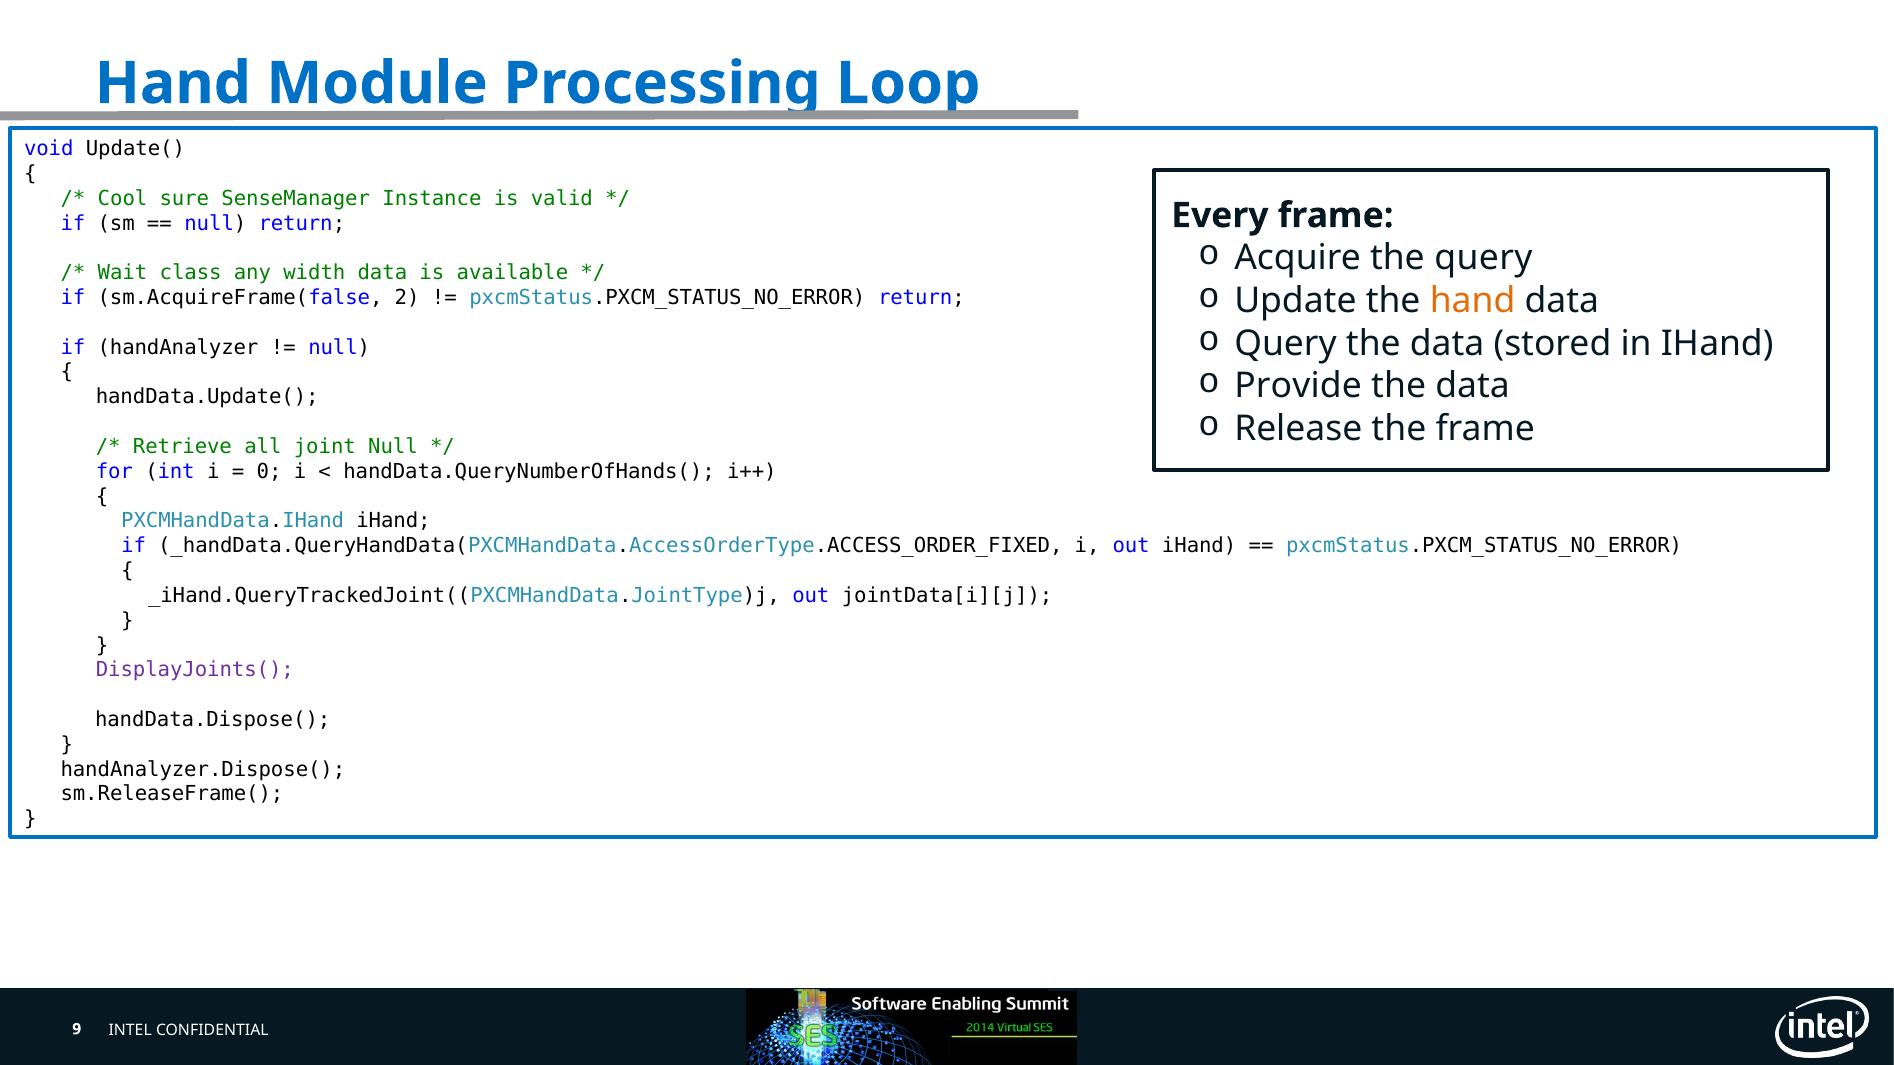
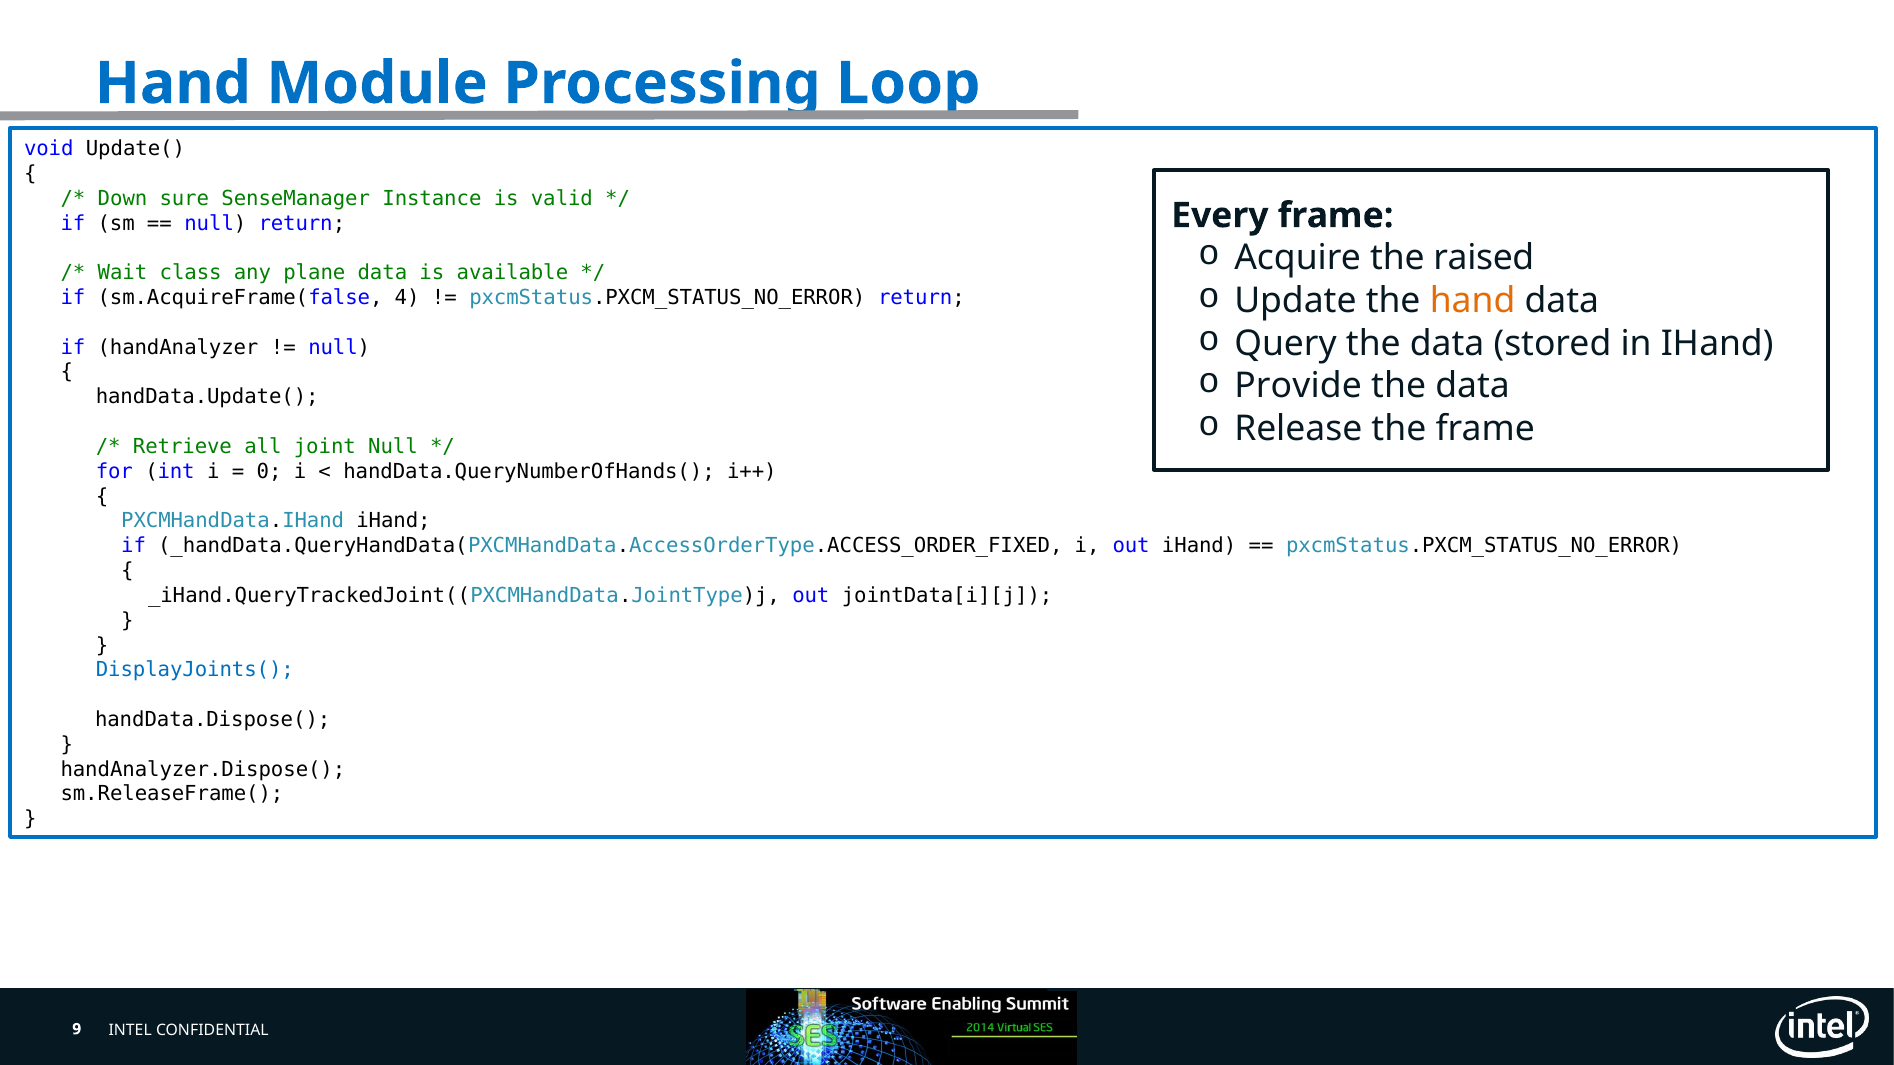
Cool: Cool -> Down
the query: query -> raised
width: width -> plane
2: 2 -> 4
DisplayJoints( colour: purple -> blue
